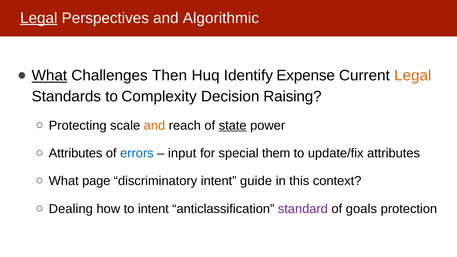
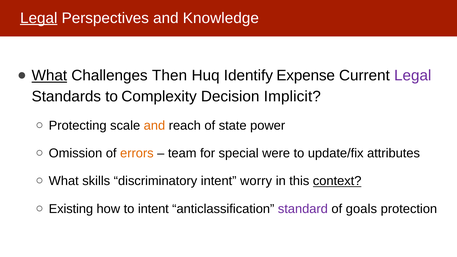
Algorithmic: Algorithmic -> Knowledge
Legal at (413, 76) colour: orange -> purple
Raising: Raising -> Implicit
state underline: present -> none
Attributes at (76, 153): Attributes -> Omission
errors colour: blue -> orange
input: input -> team
them: them -> were
page: page -> skills
guide: guide -> worry
context underline: none -> present
Dealing: Dealing -> Existing
